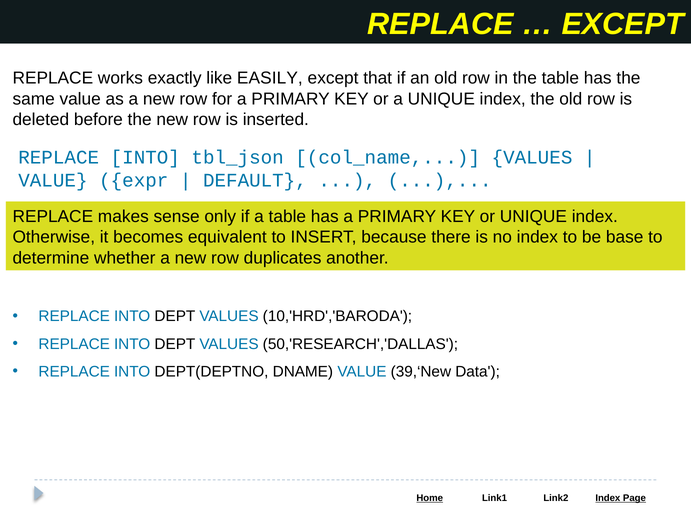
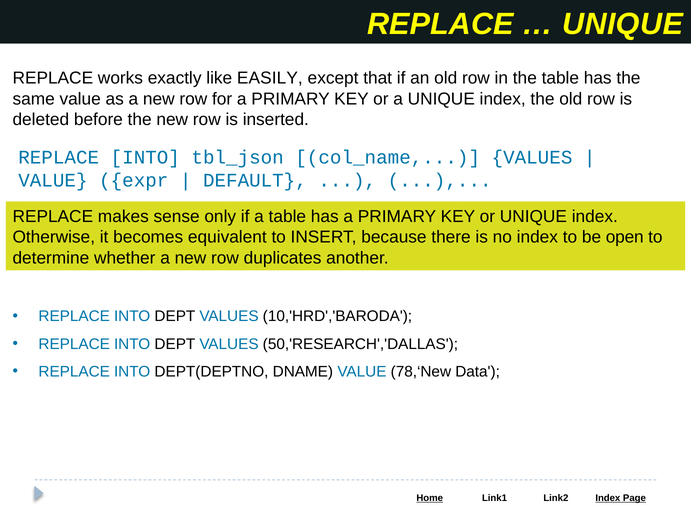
EXCEPT at (623, 24): EXCEPT -> UNIQUE
base: base -> open
39,‘New: 39,‘New -> 78,‘New
